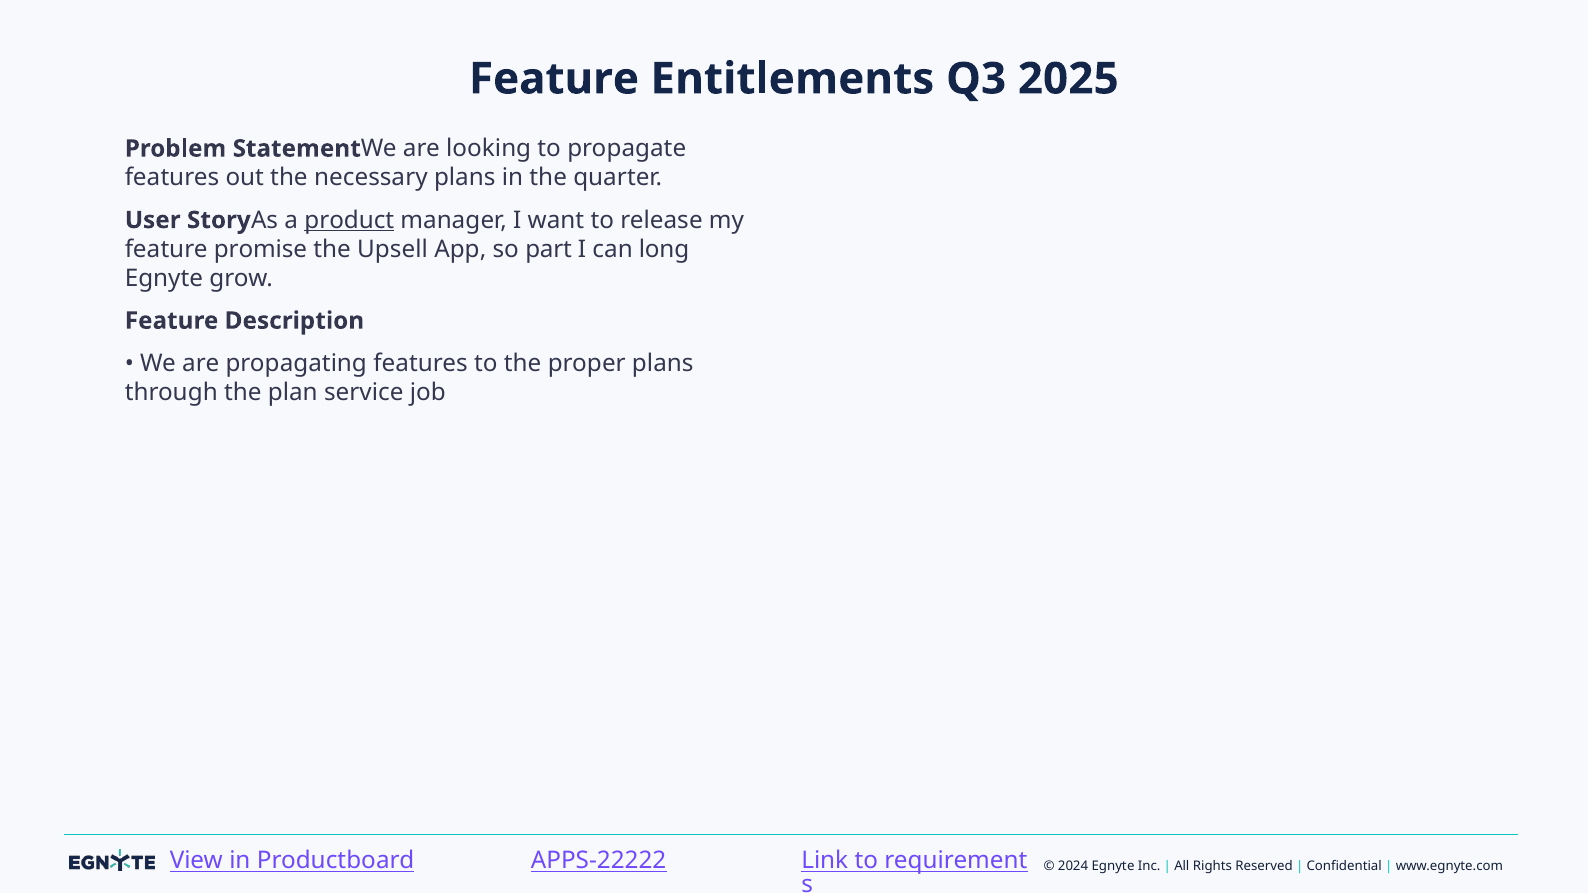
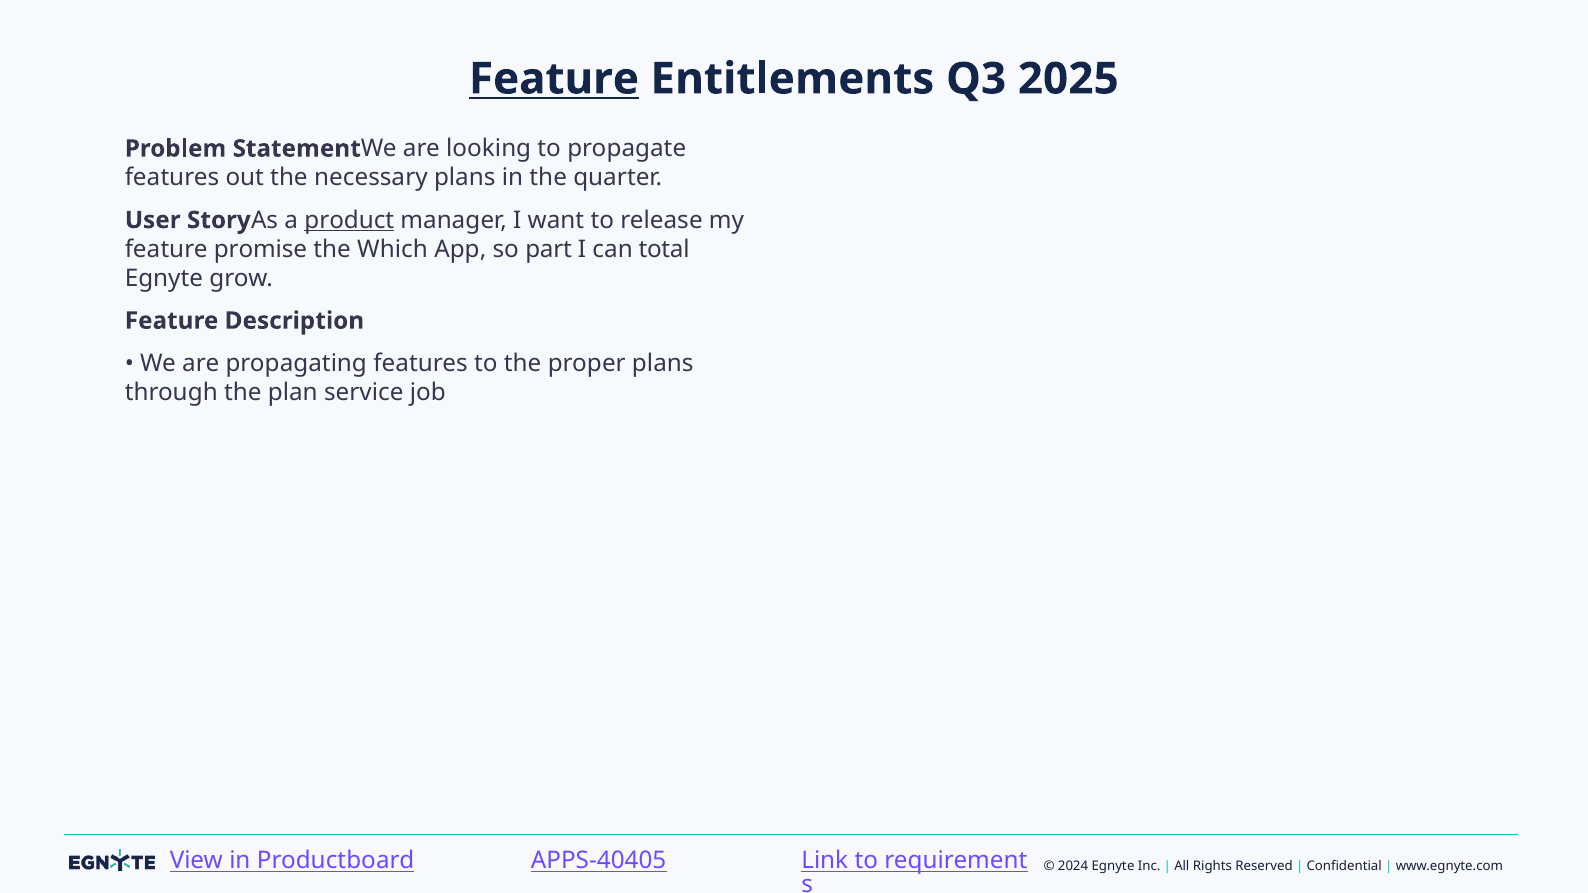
Feature at (554, 79) underline: none -> present
Upsell: Upsell -> Which
long: long -> total
APPS-22222: APPS-22222 -> APPS-40405
